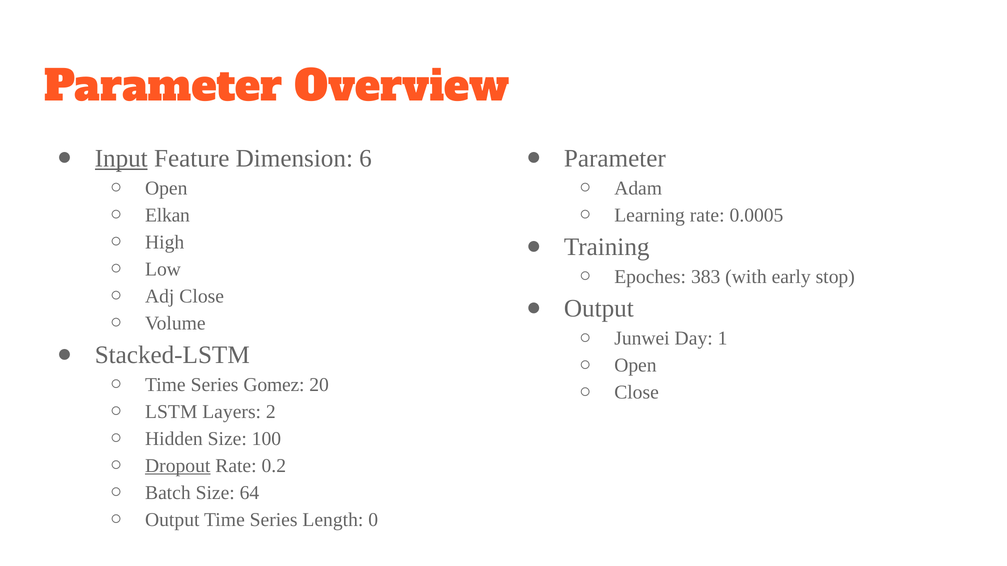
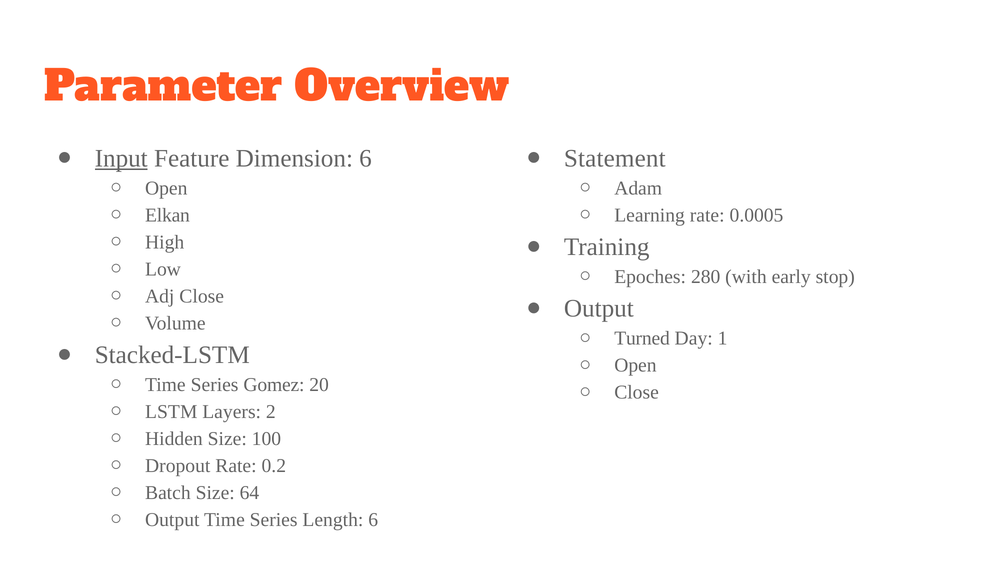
Parameter at (615, 158): Parameter -> Statement
383: 383 -> 280
Junwei: Junwei -> Turned
Dropout underline: present -> none
Length 0: 0 -> 6
